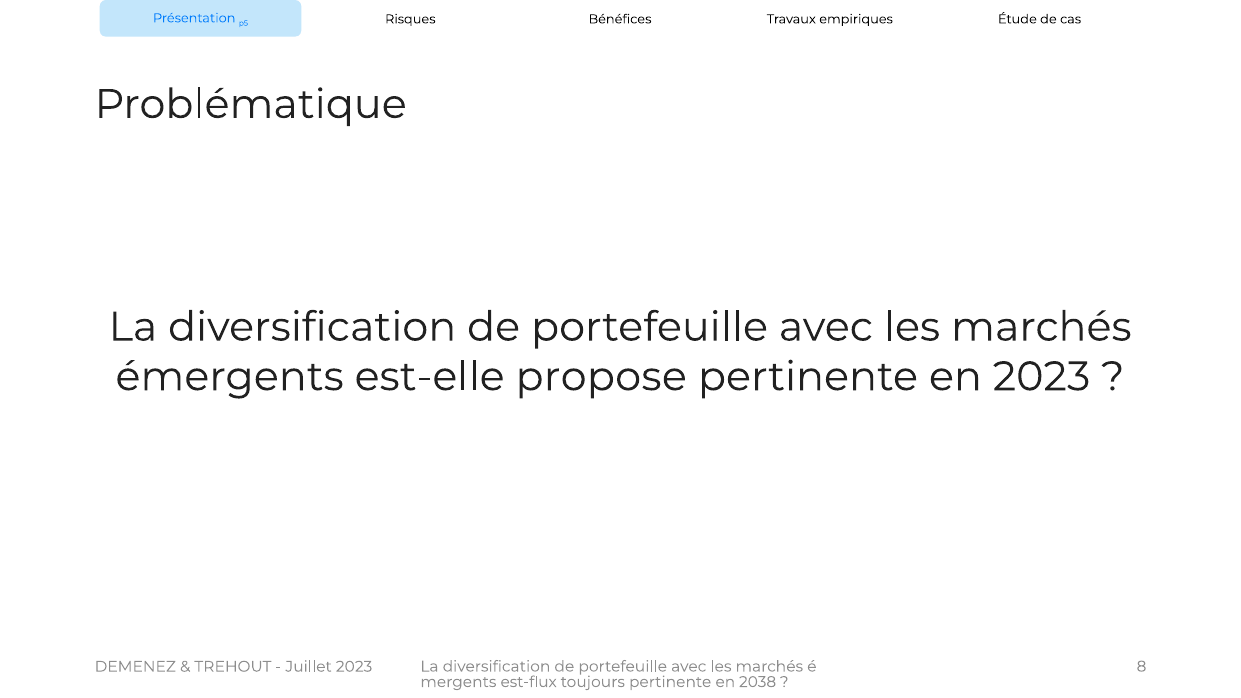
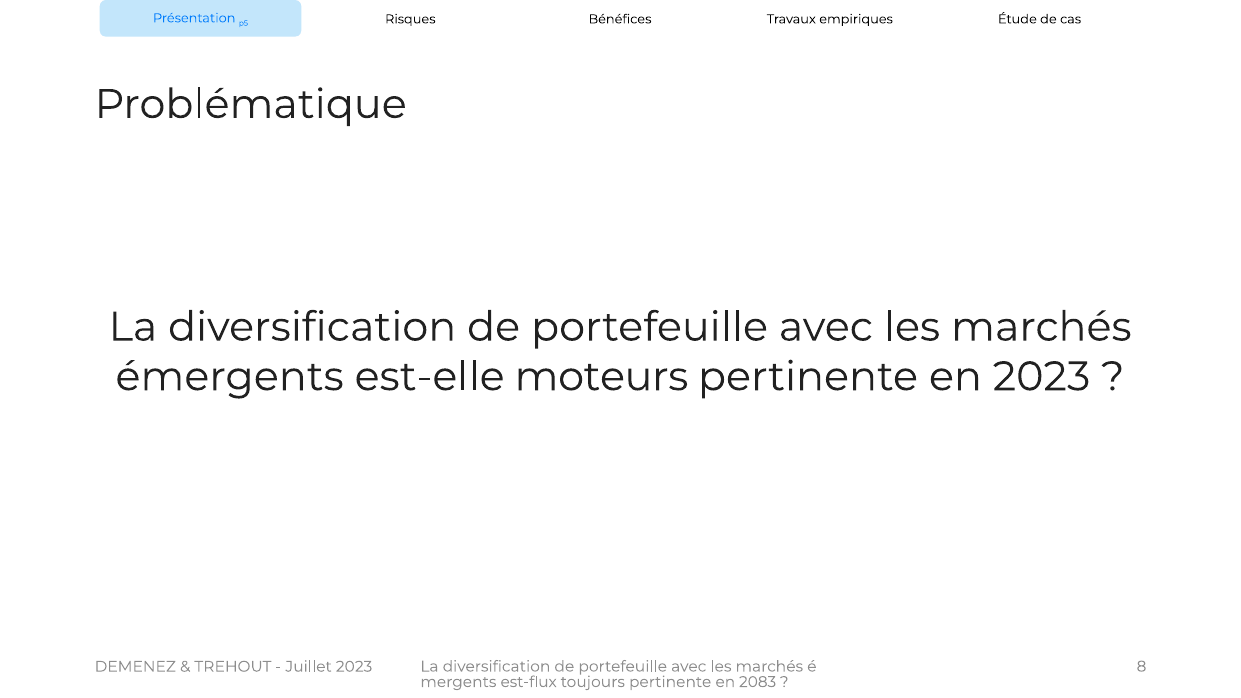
propose: propose -> moteurs
2038: 2038 -> 2083
